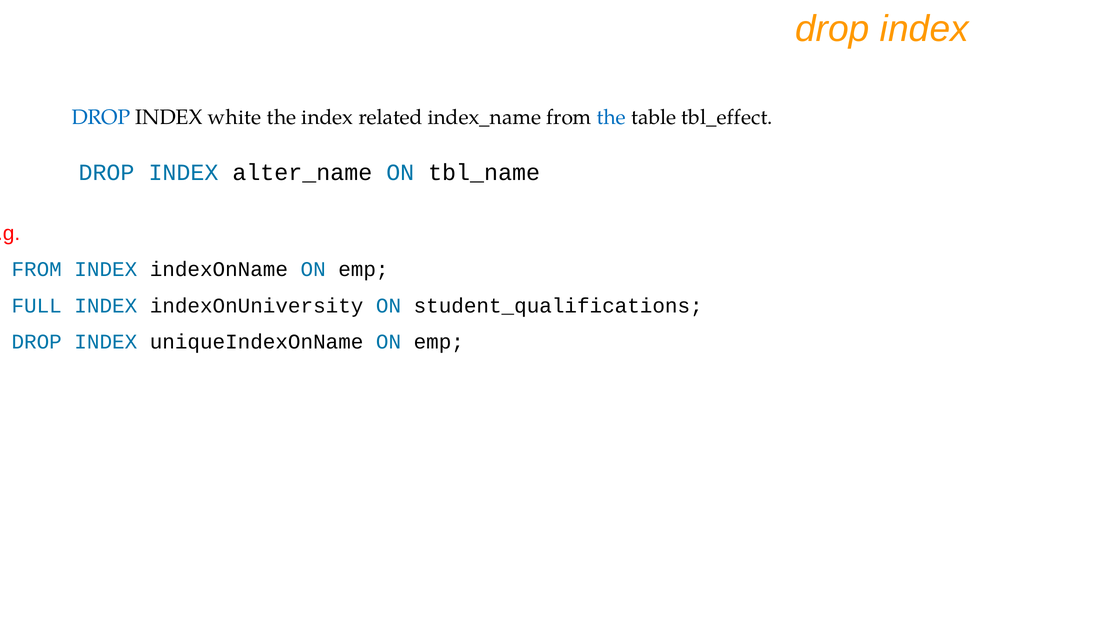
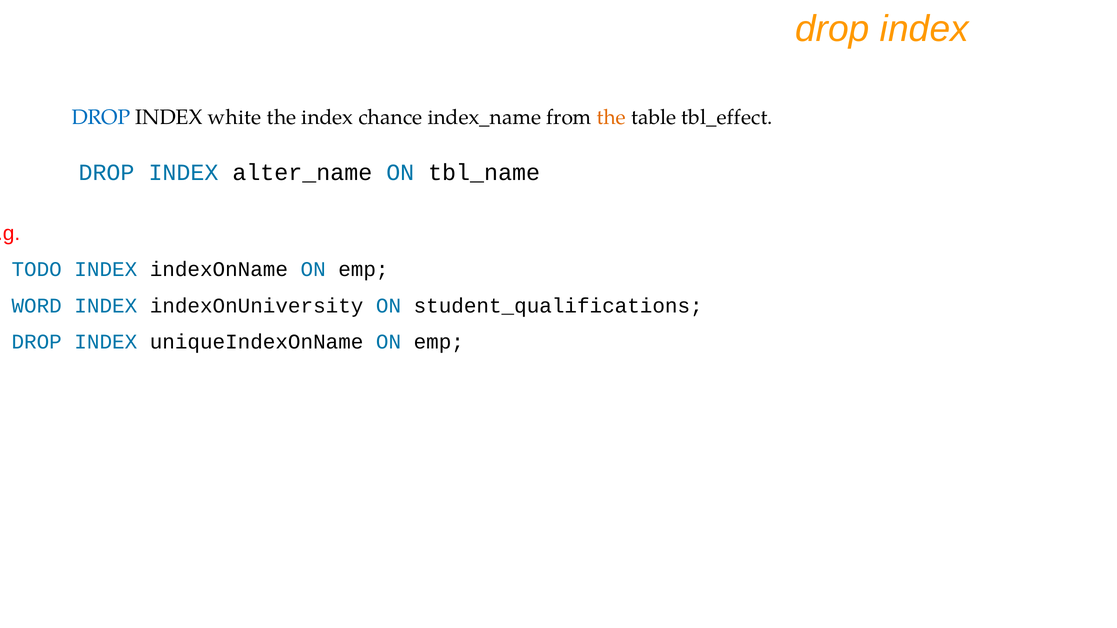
related: related -> chance
the at (611, 117) colour: blue -> orange
FROM at (37, 270): FROM -> TODO
FULL: FULL -> WORD
